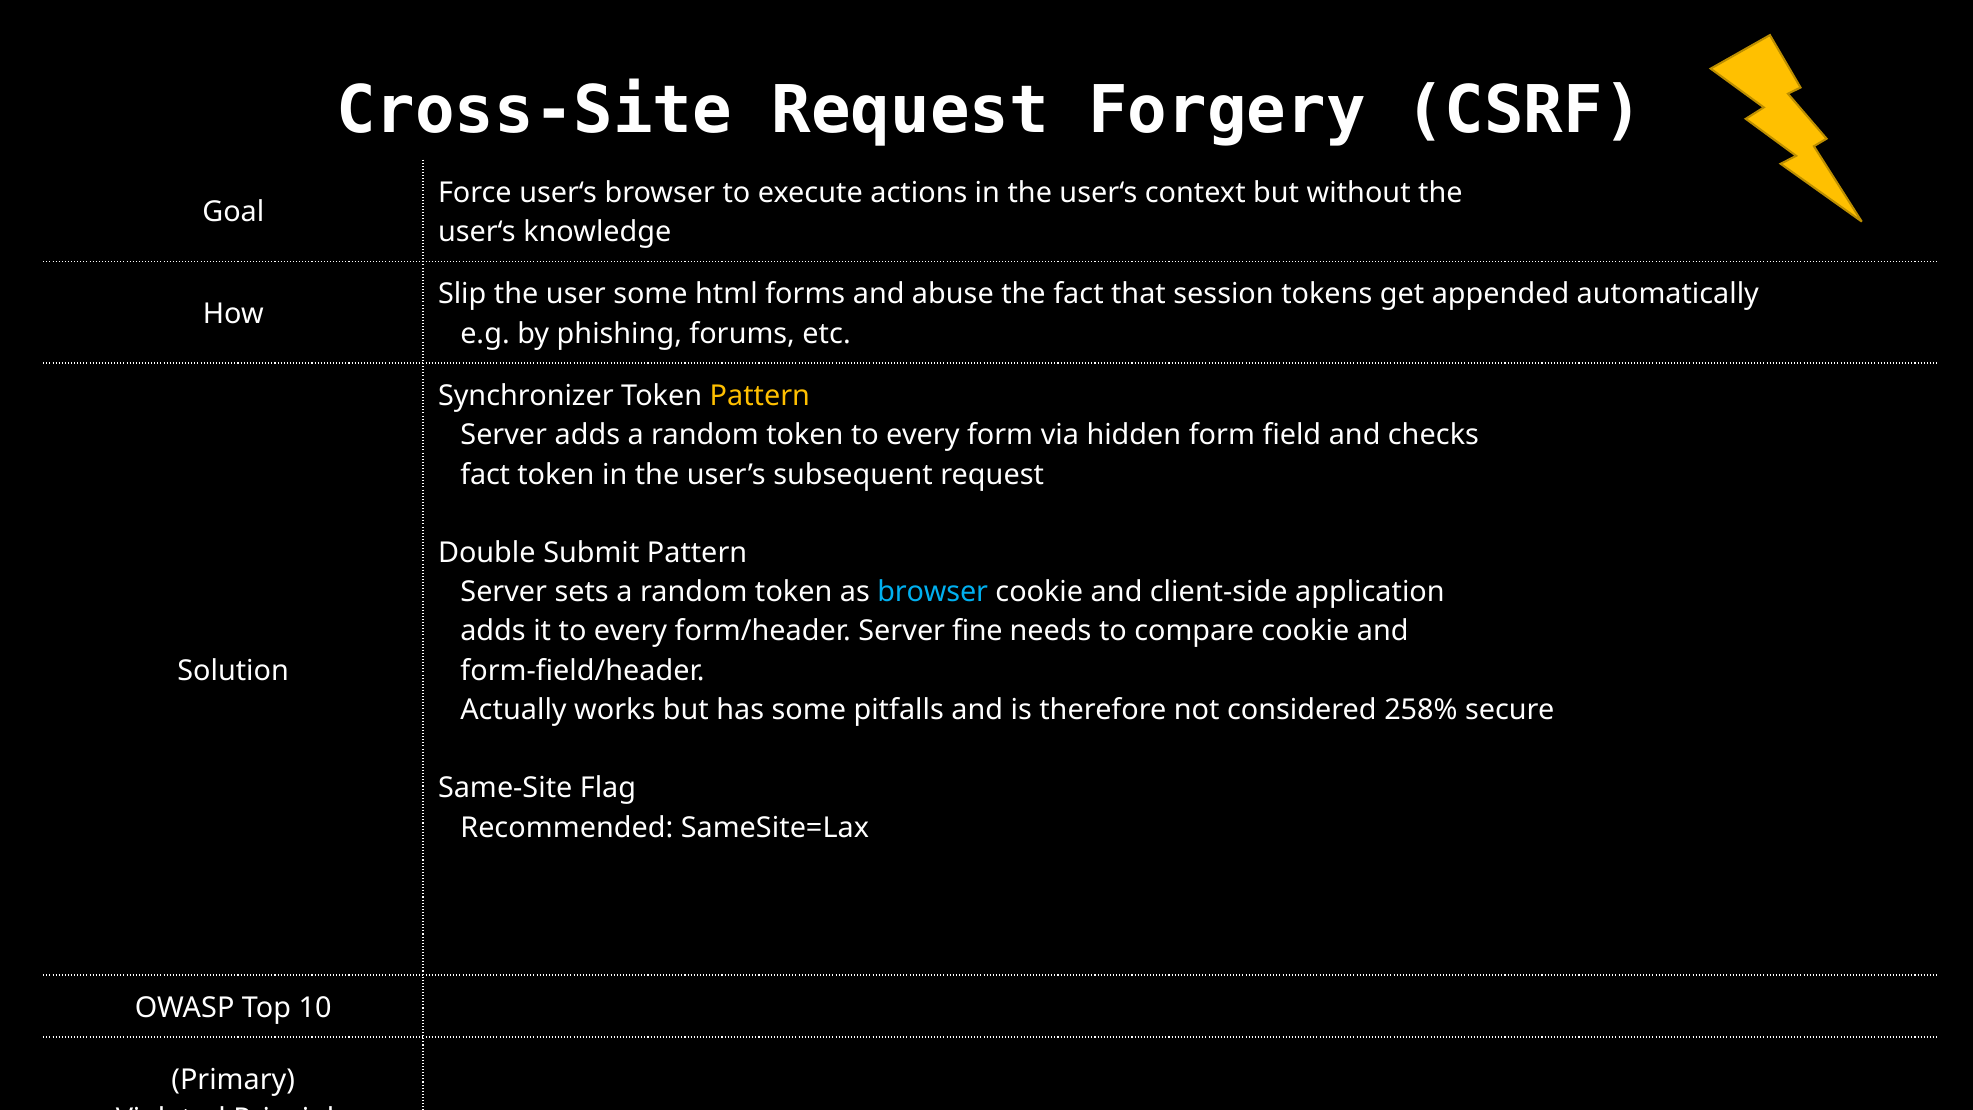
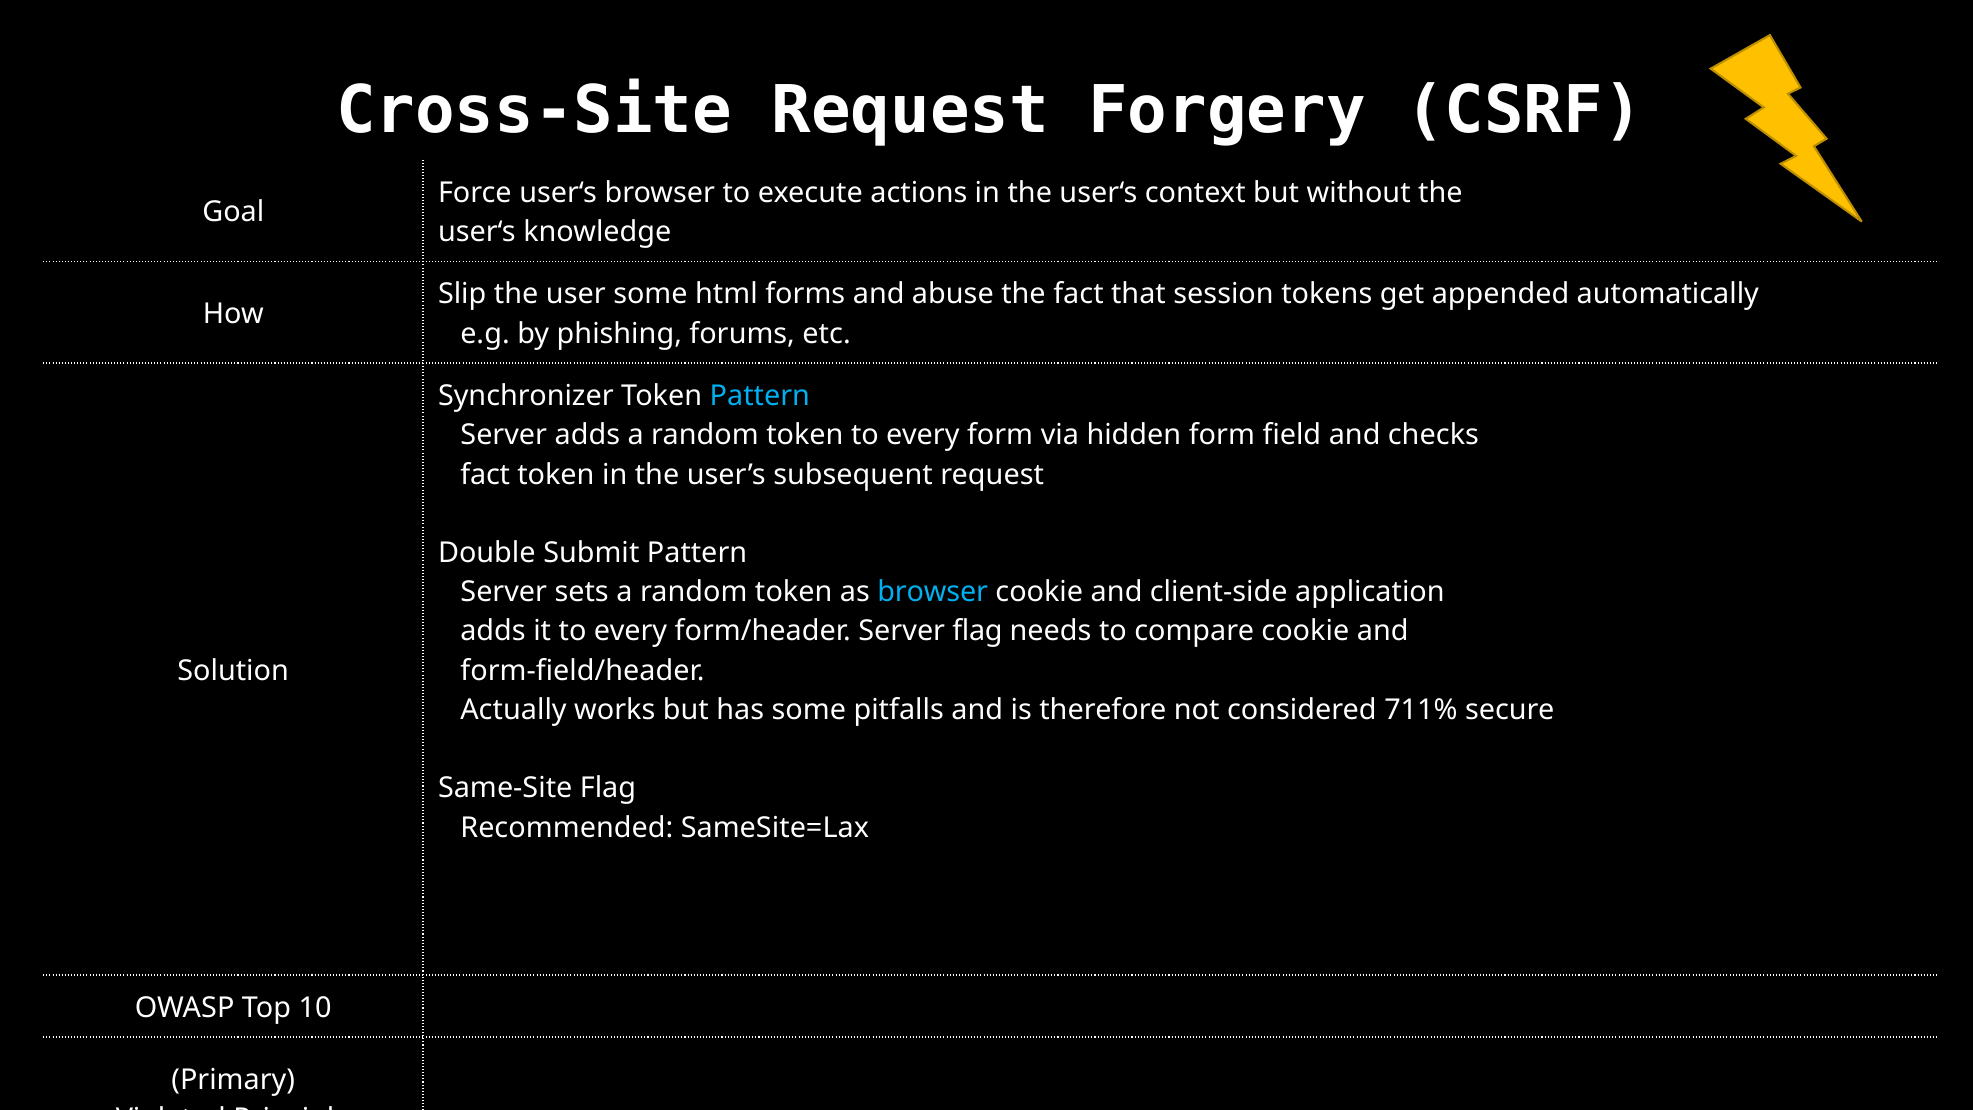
Pattern at (760, 396) colour: yellow -> light blue
Server fine: fine -> flag
258%: 258% -> 711%
